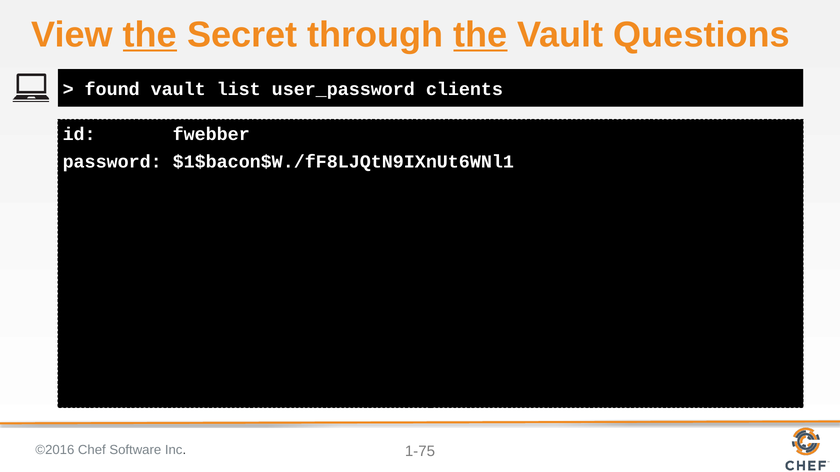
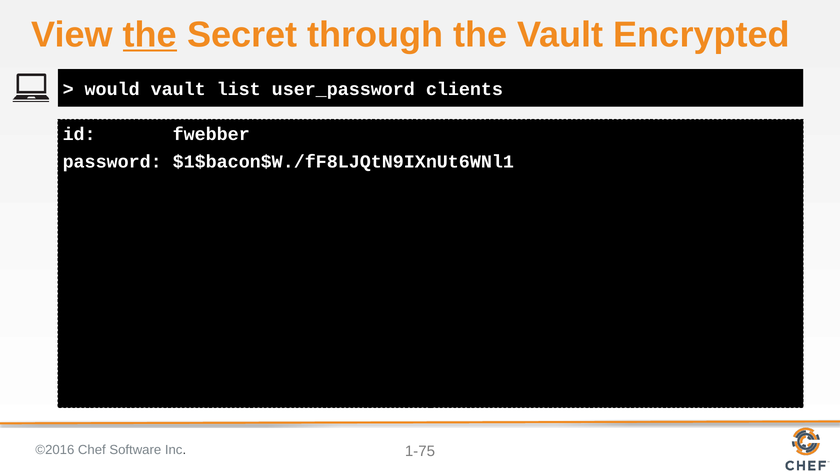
the at (480, 35) underline: present -> none
Questions: Questions -> Encrypted
found: found -> would
